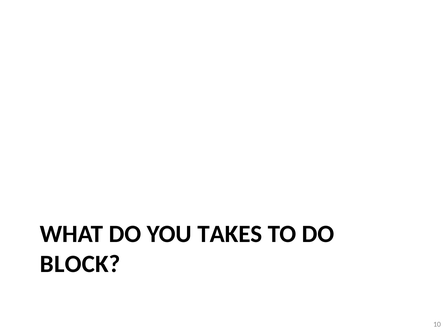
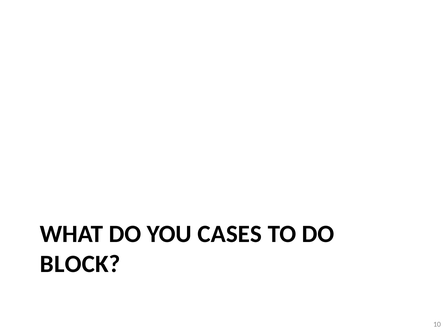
TAKES: TAKES -> CASES
